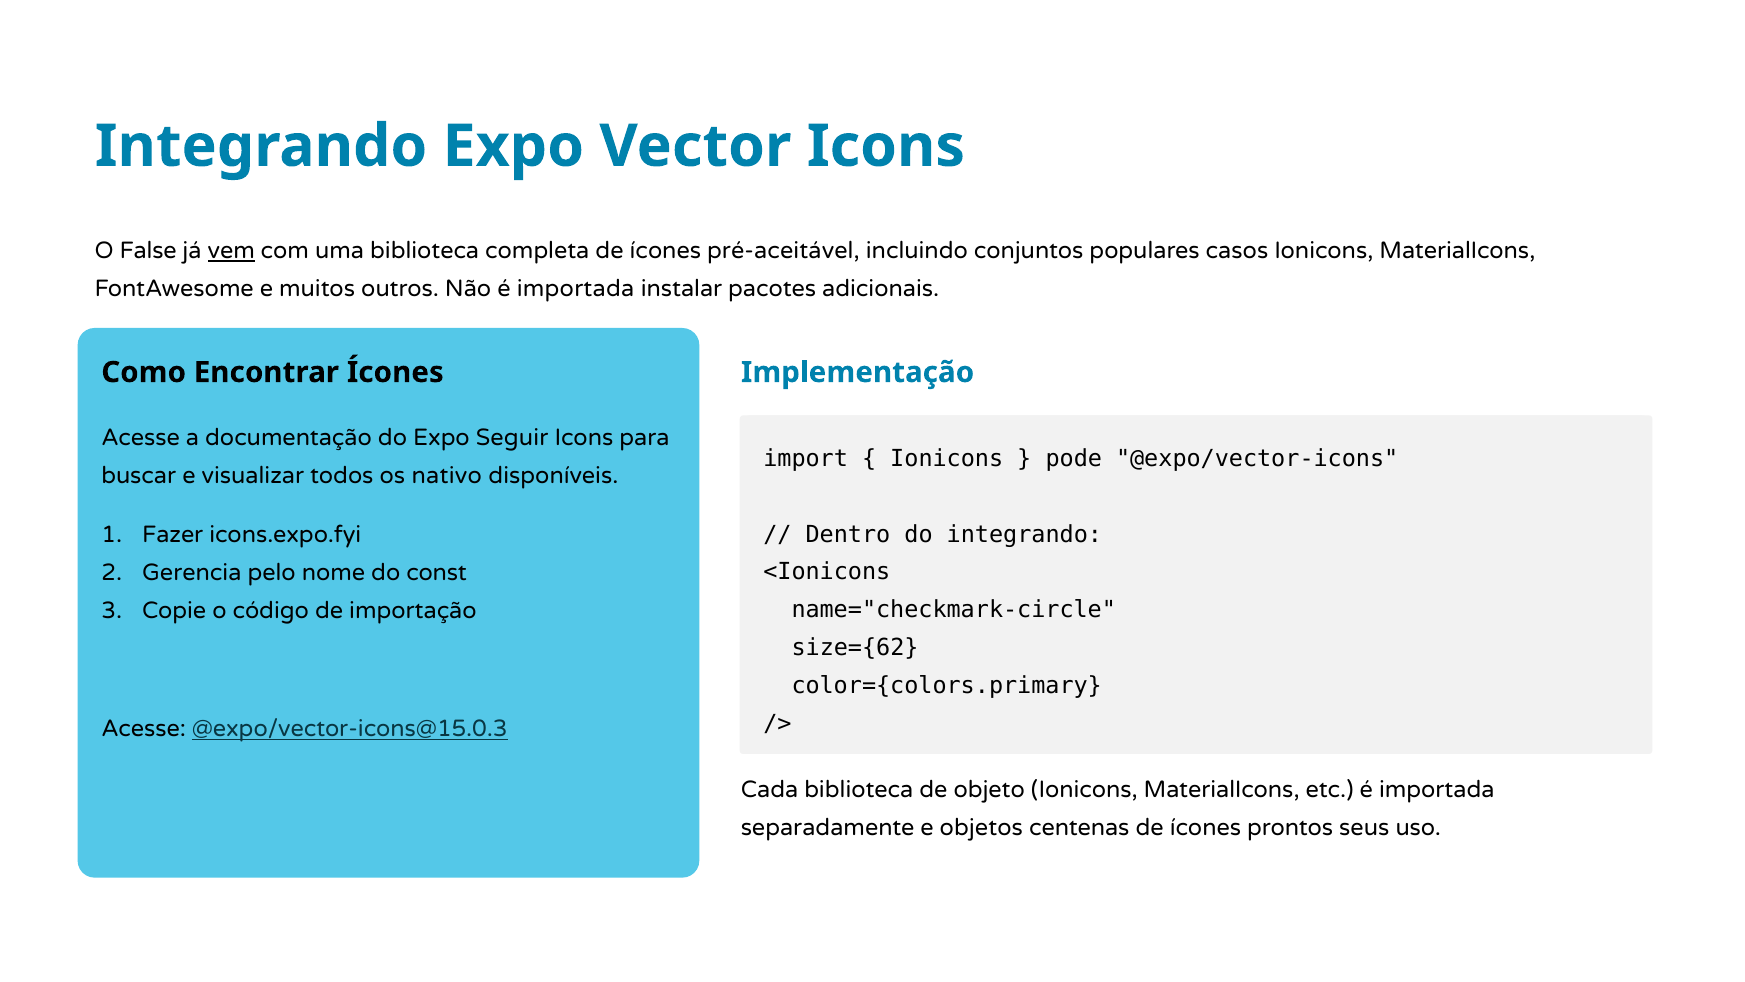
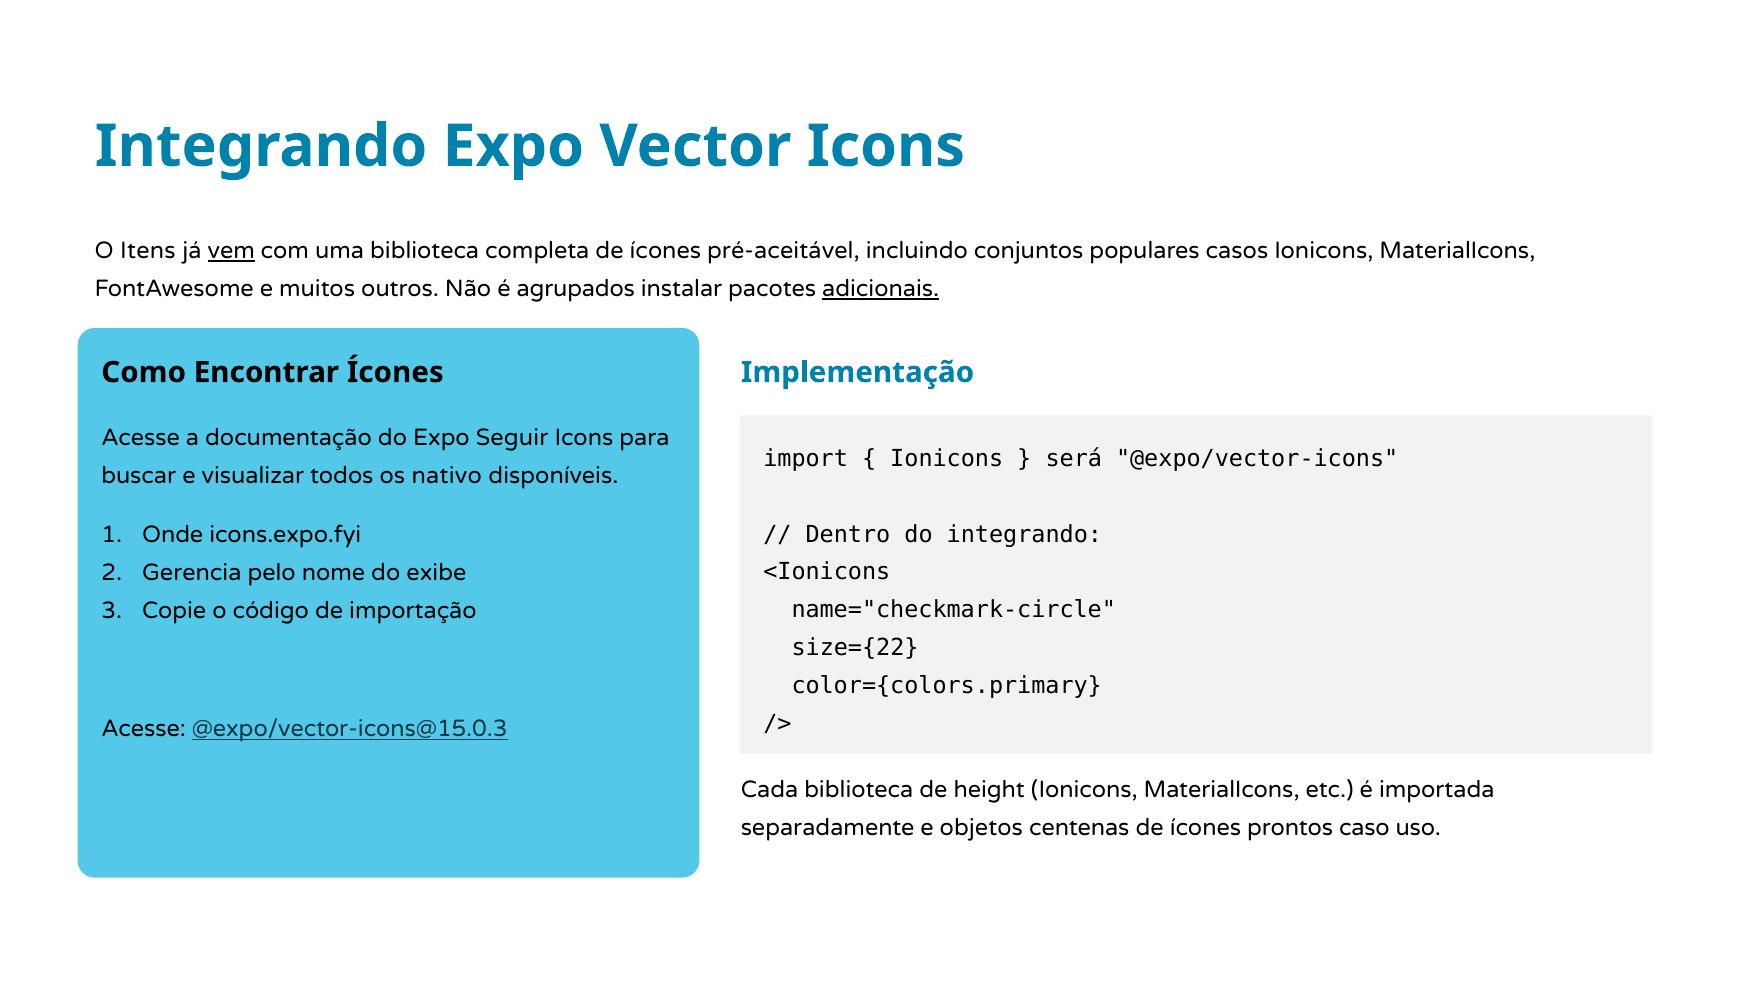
False: False -> Itens
Não é importada: importada -> agrupados
adicionais underline: none -> present
pode: pode -> será
Fazer: Fazer -> Onde
const: const -> exibe
size={62: size={62 -> size={22
objeto: objeto -> height
seus: seus -> caso
